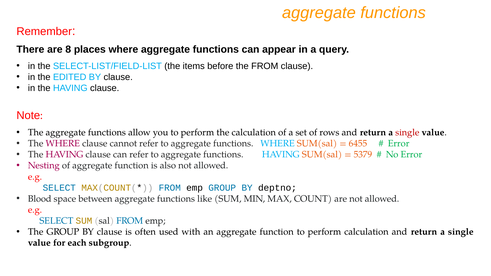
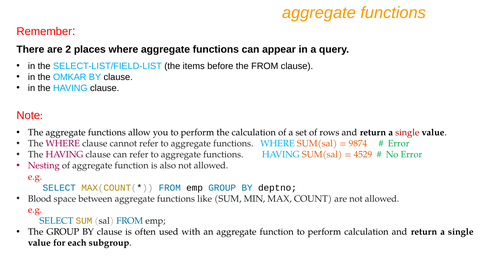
8: 8 -> 2
EDITED: EDITED -> OMKAR
6455: 6455 -> 9874
5379: 5379 -> 4529
